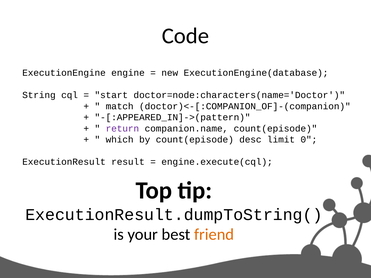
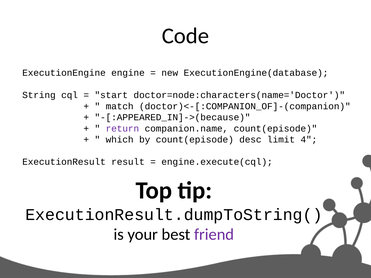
-[:APPEARED_IN]->(pattern: -[:APPEARED_IN]->(pattern -> -[:APPEARED_IN]->(because
0: 0 -> 4
friend colour: orange -> purple
